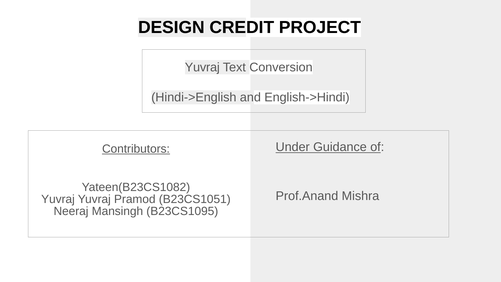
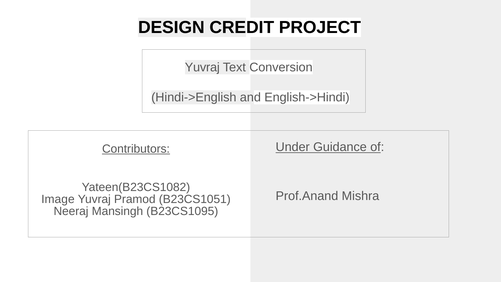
Yuvraj at (58, 199): Yuvraj -> Image
